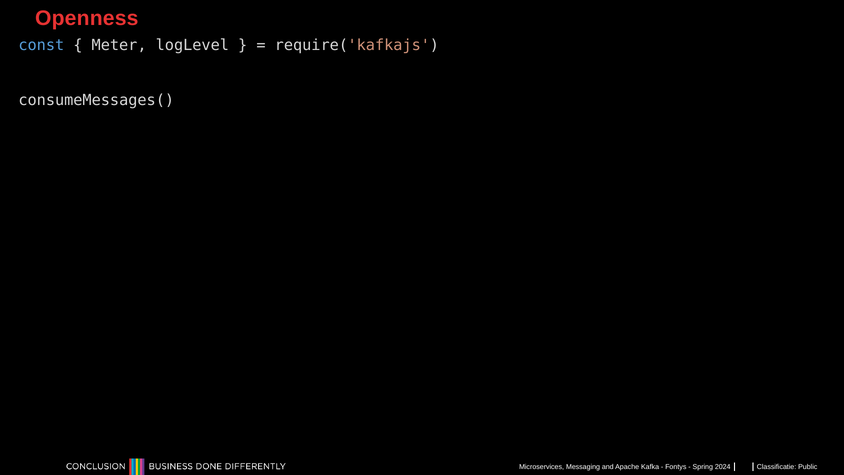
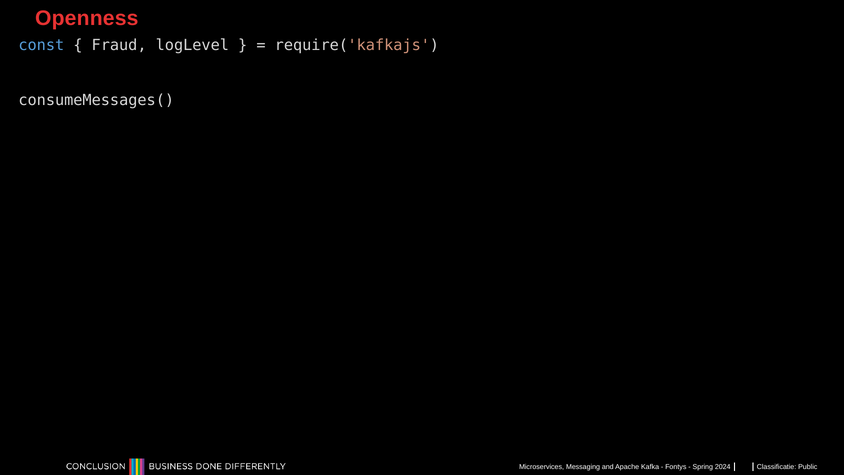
Meter: Meter -> Fraud
